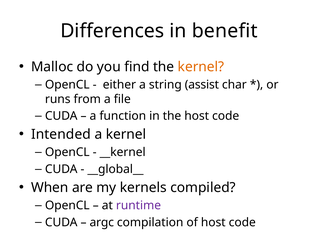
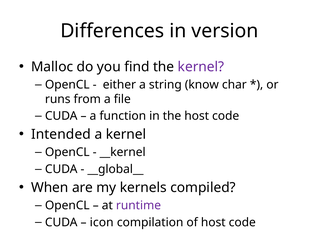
benefit: benefit -> version
kernel at (201, 67) colour: orange -> purple
assist: assist -> know
argc: argc -> icon
